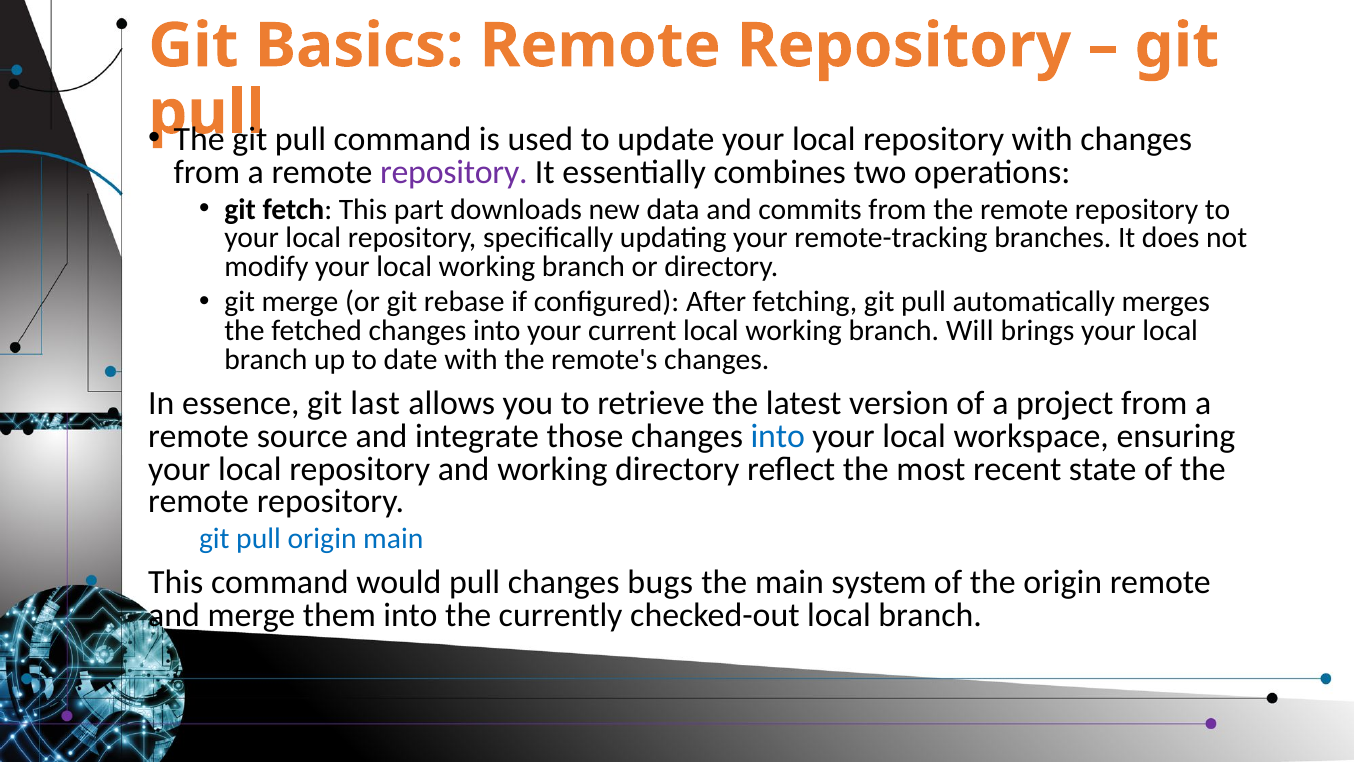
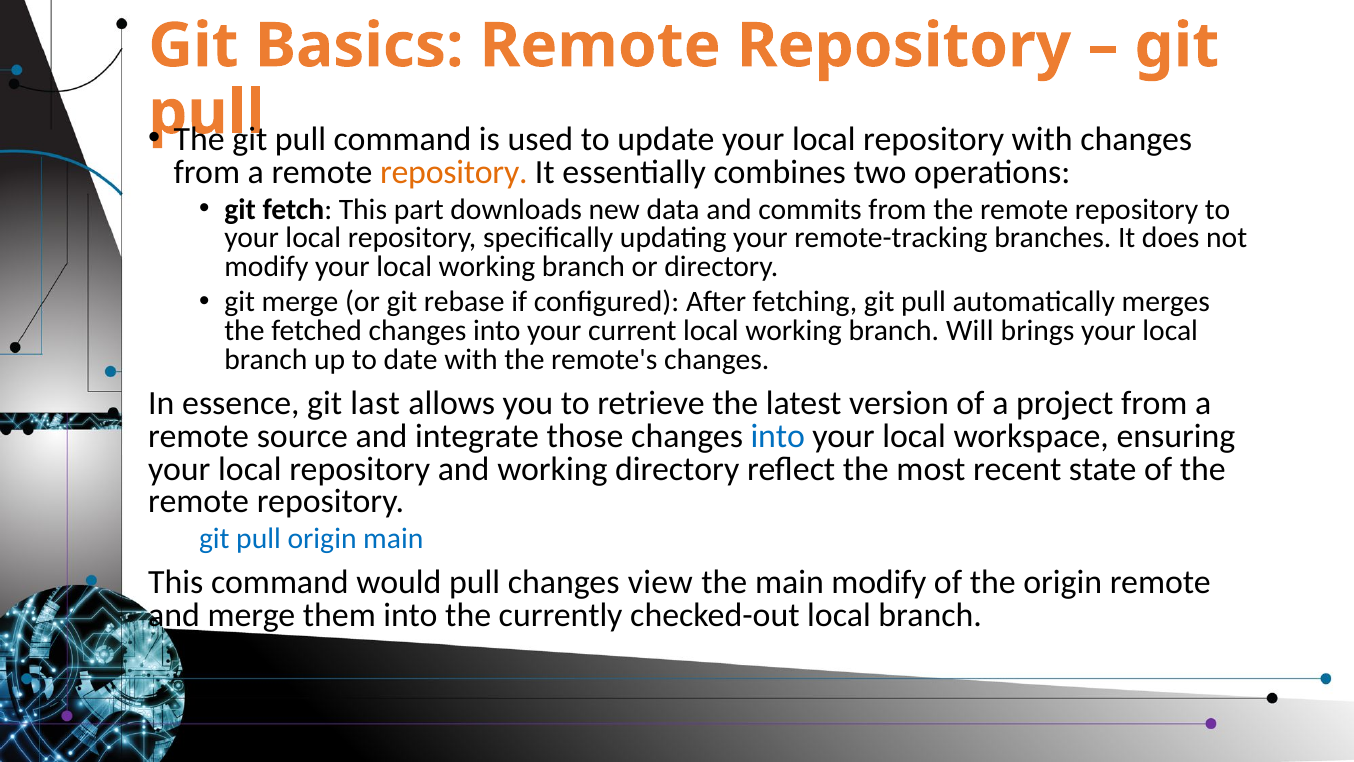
repository at (454, 172) colour: purple -> orange
bugs: bugs -> view
main system: system -> modify
